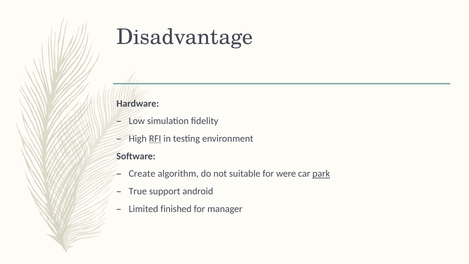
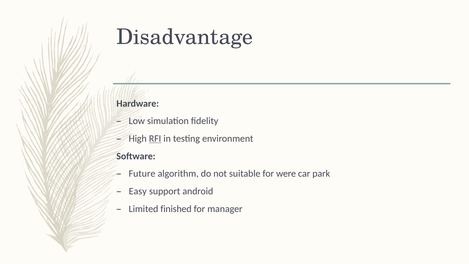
Create: Create -> Future
park underline: present -> none
True: True -> Easy
